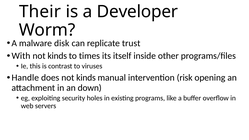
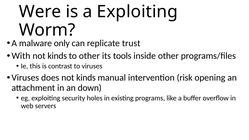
Their: Their -> Were
a Developer: Developer -> Exploiting
disk: disk -> only
to times: times -> other
itself: itself -> tools
Handle at (25, 78): Handle -> Viruses
